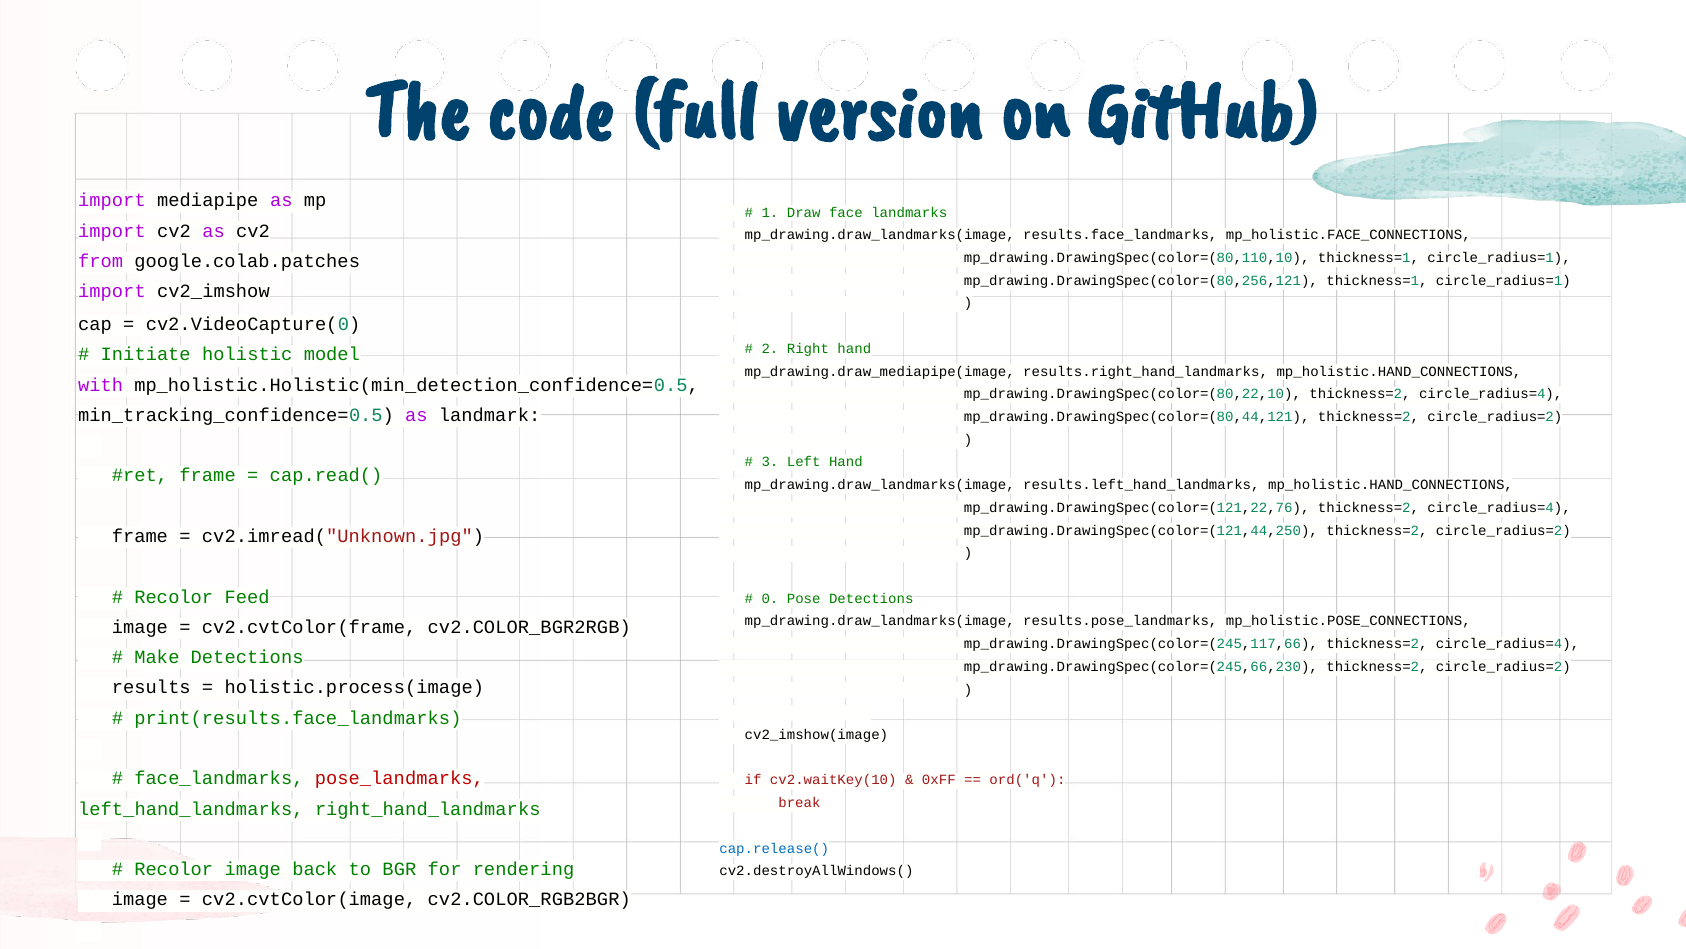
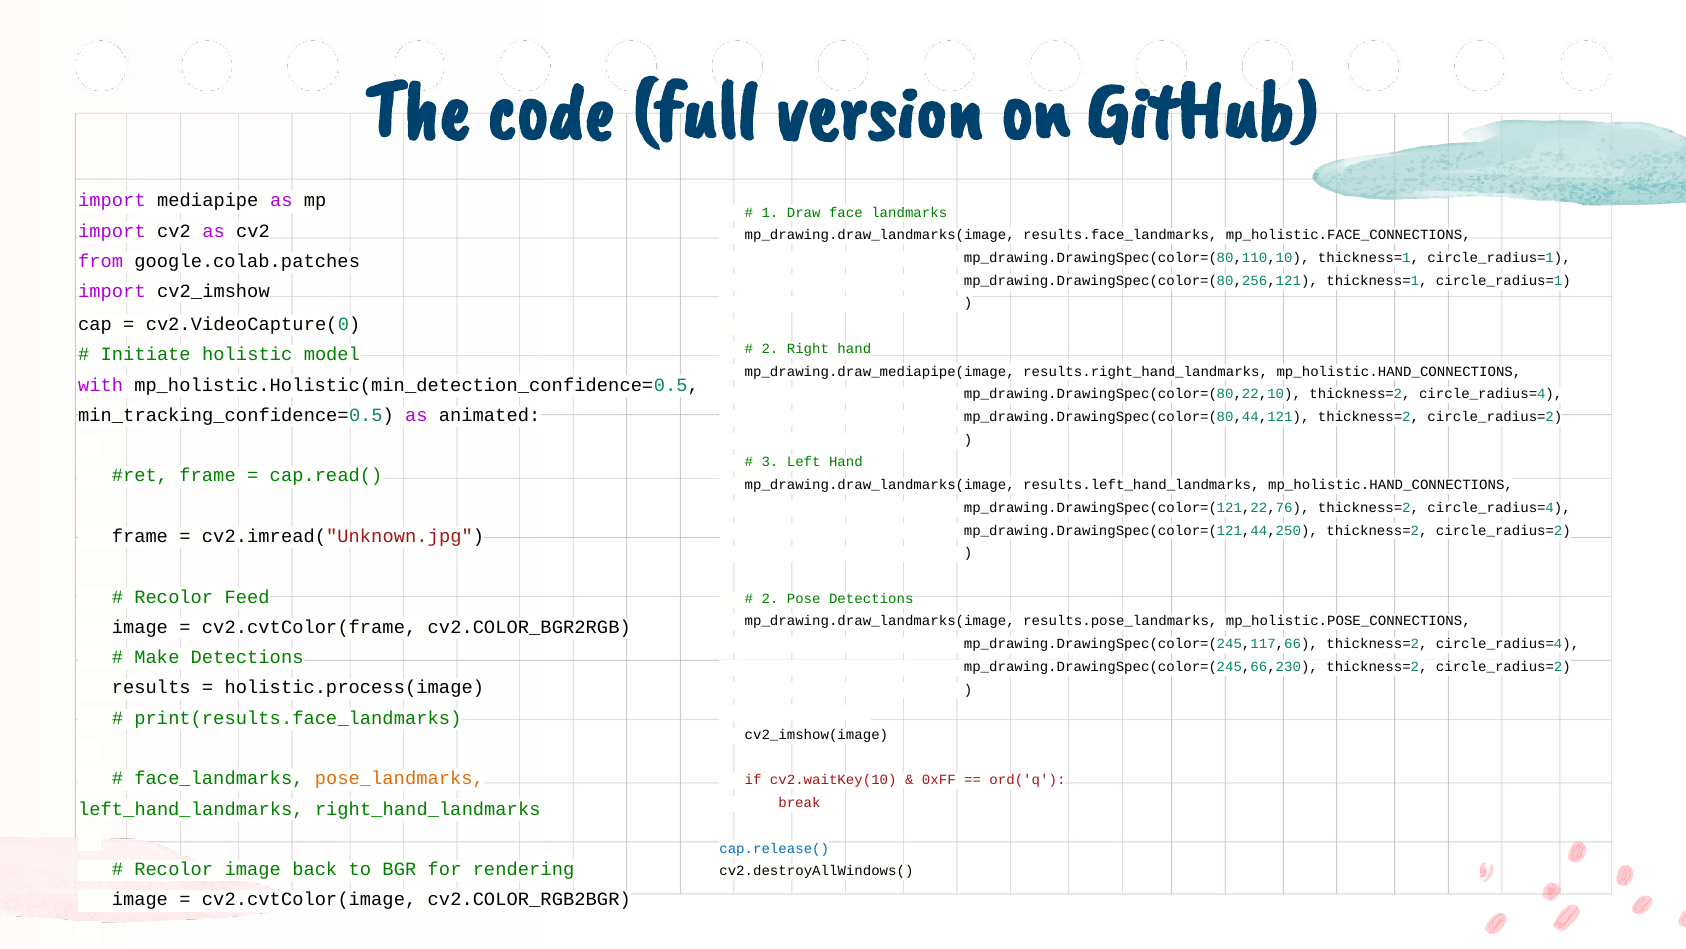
landmark: landmark -> animated
0 at (770, 598): 0 -> 2
pose_landmarks colour: red -> orange
